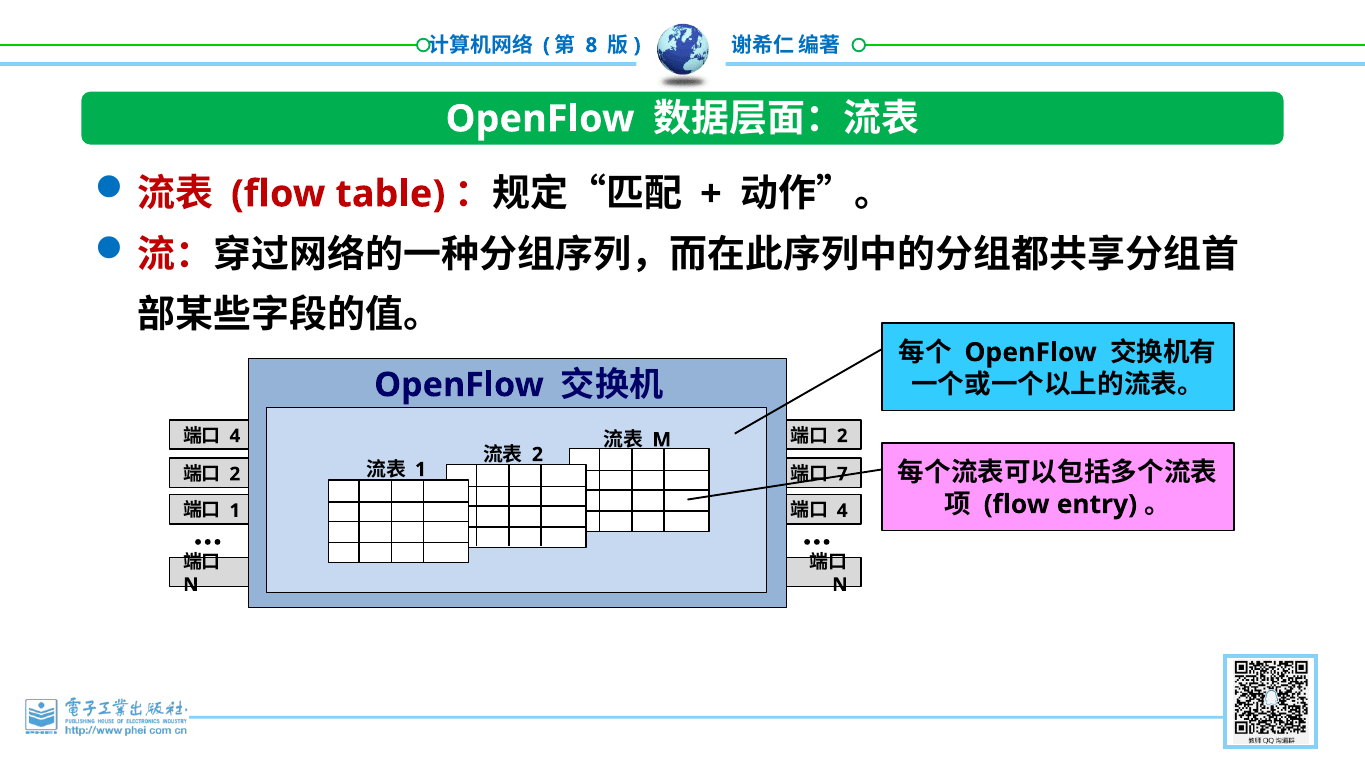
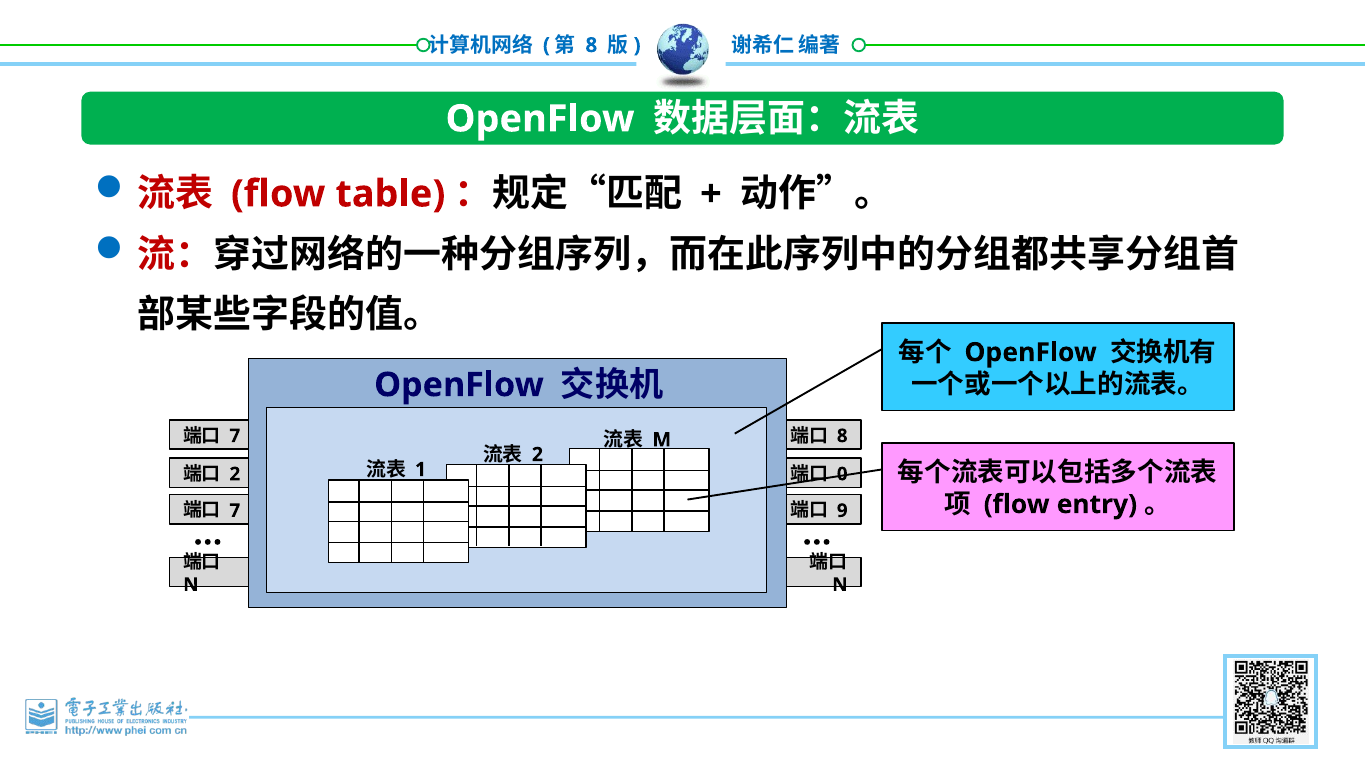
4 at (235, 436): 4 -> 7
2 at (842, 436): 2 -> 8
7: 7 -> 0
1 at (235, 511): 1 -> 7
4 at (842, 511): 4 -> 9
